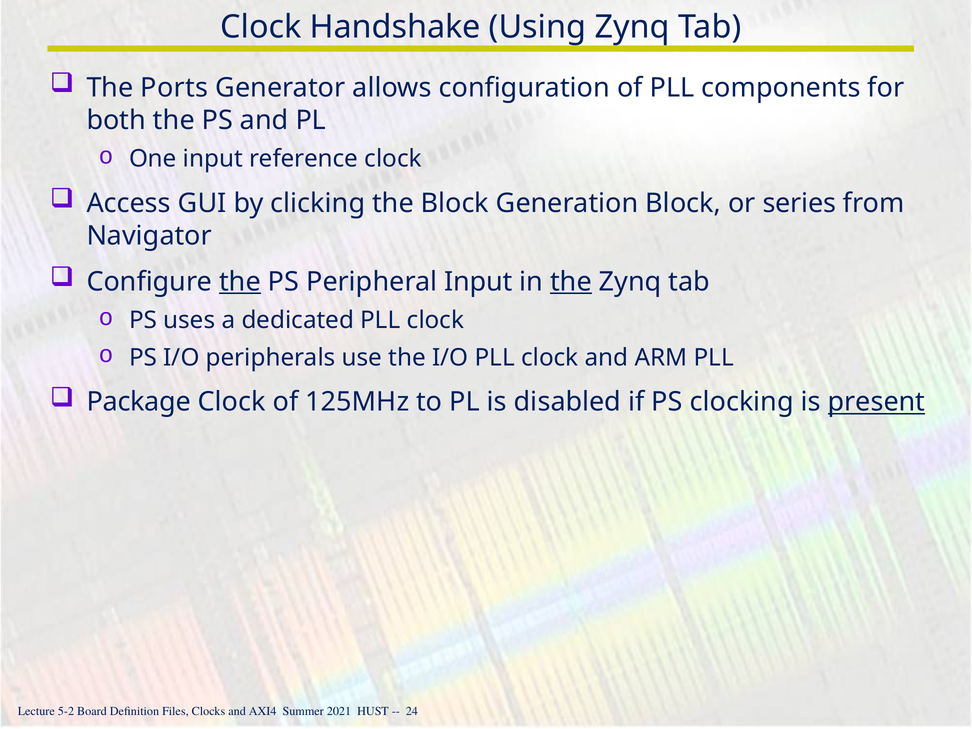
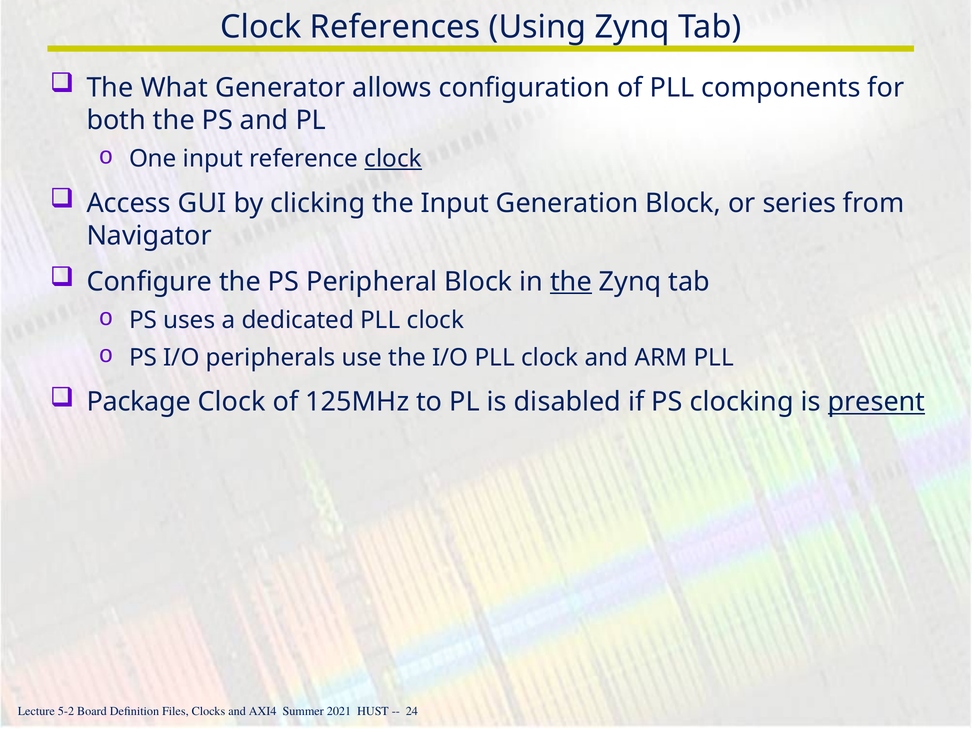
Handshake: Handshake -> References
Ports: Ports -> What
clock at (393, 159) underline: none -> present
the Block: Block -> Input
the at (240, 282) underline: present -> none
Peripheral Input: Input -> Block
